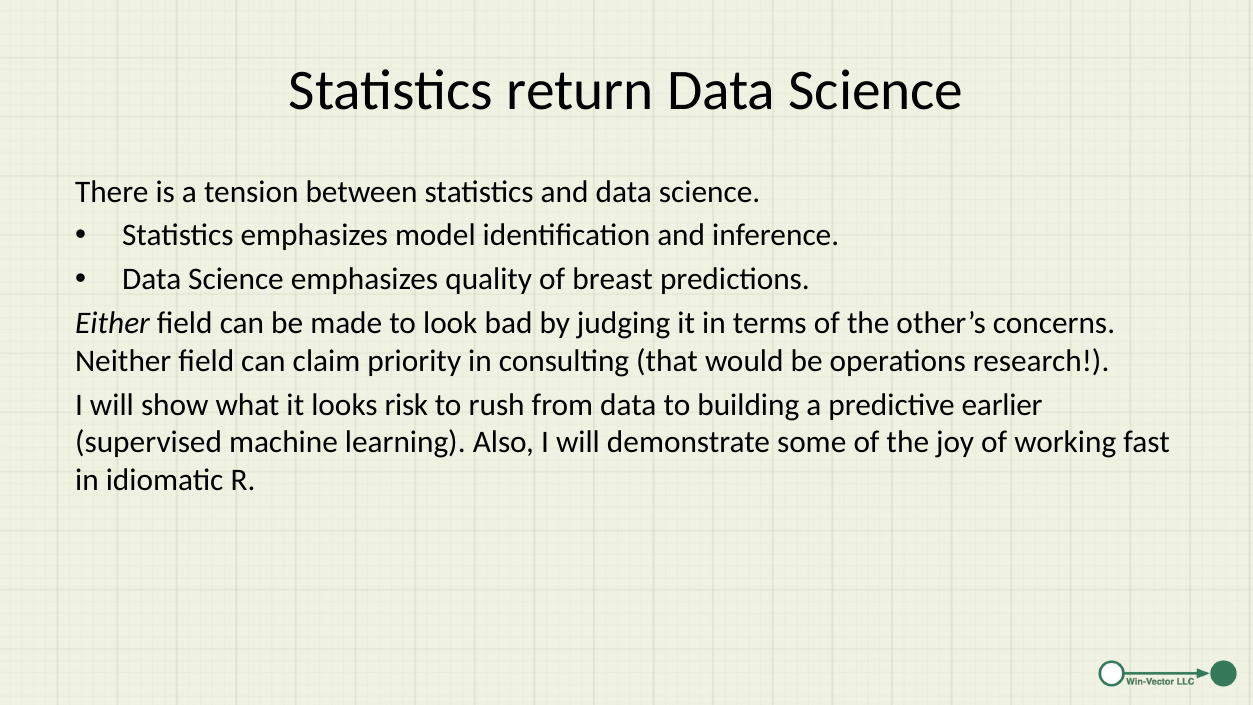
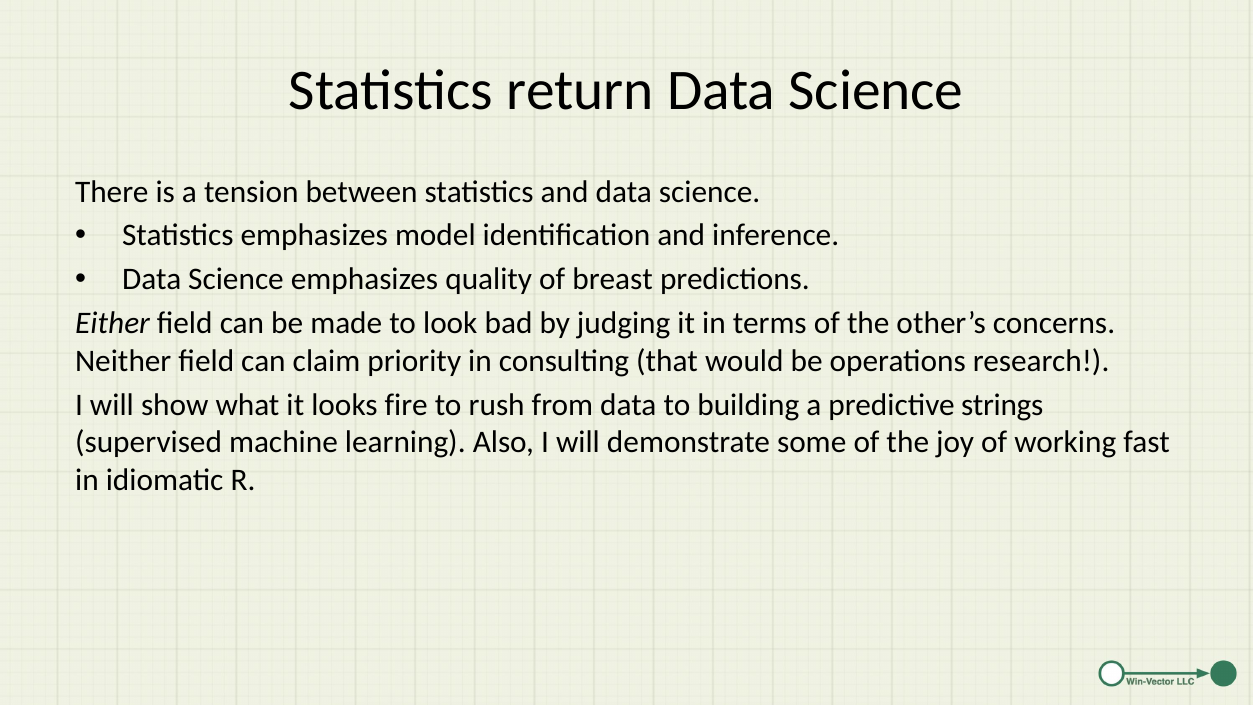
risk: risk -> fire
earlier: earlier -> strings
